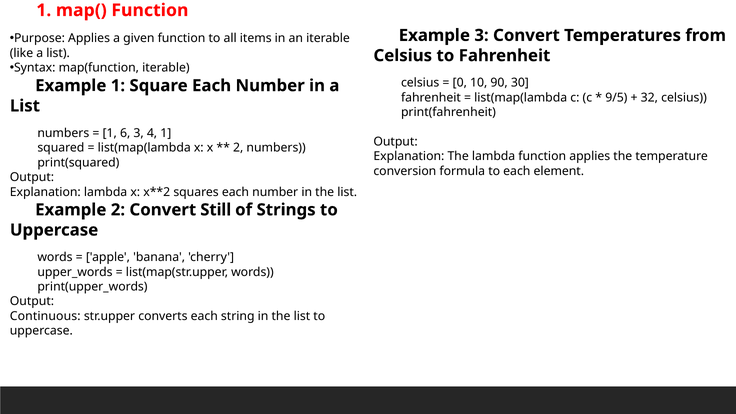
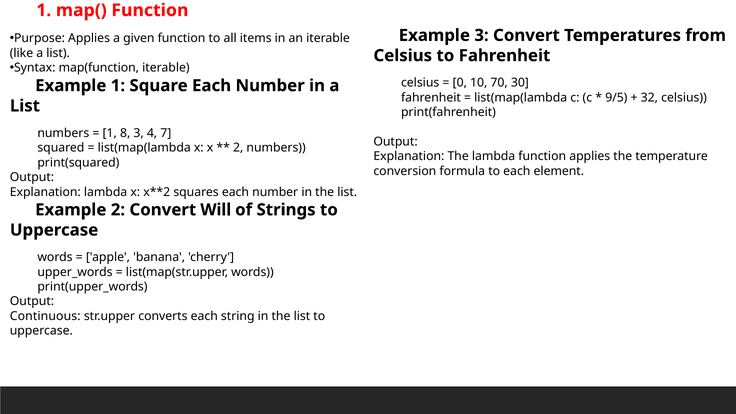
90: 90 -> 70
6: 6 -> 8
4 1: 1 -> 7
Still: Still -> Will
